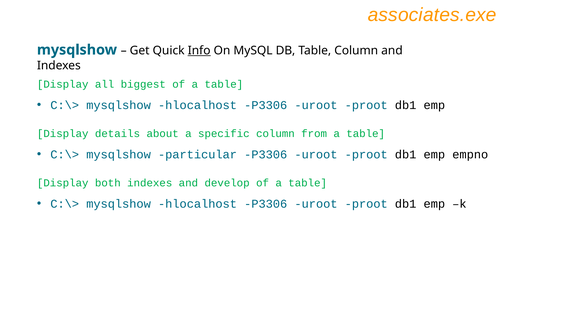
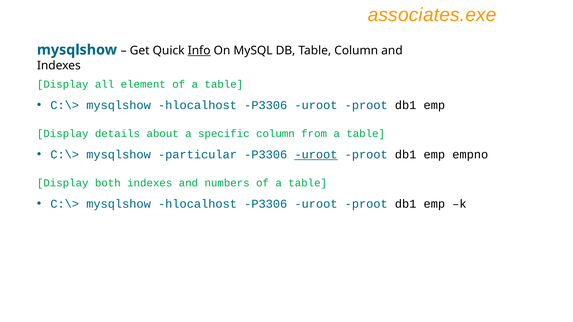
biggest: biggest -> element
uroot at (316, 155) underline: none -> present
develop: develop -> numbers
